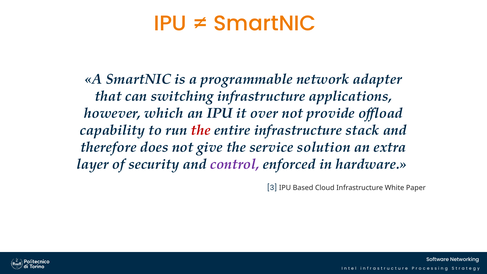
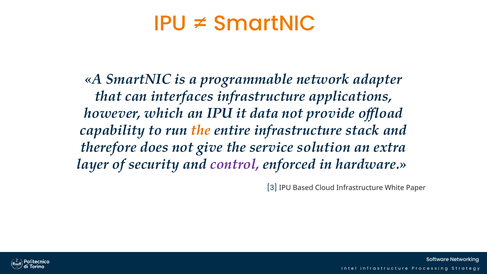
switching: switching -> interfaces
over: over -> data
the at (201, 130) colour: red -> orange
